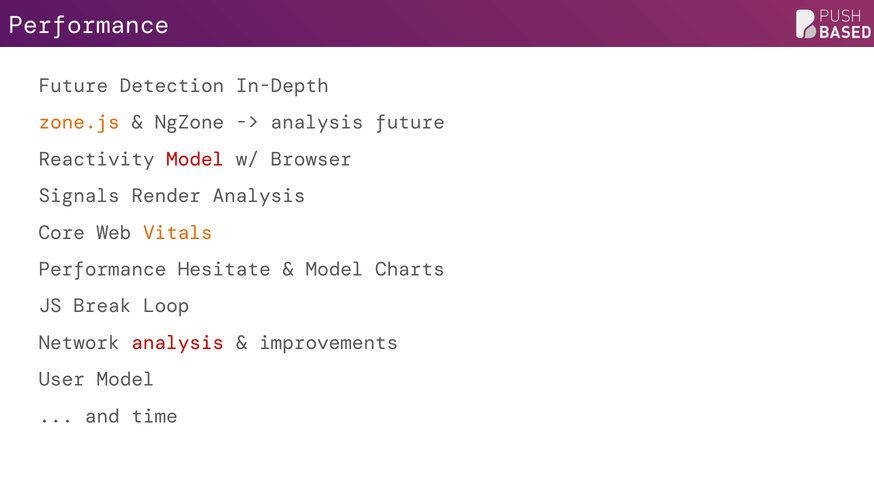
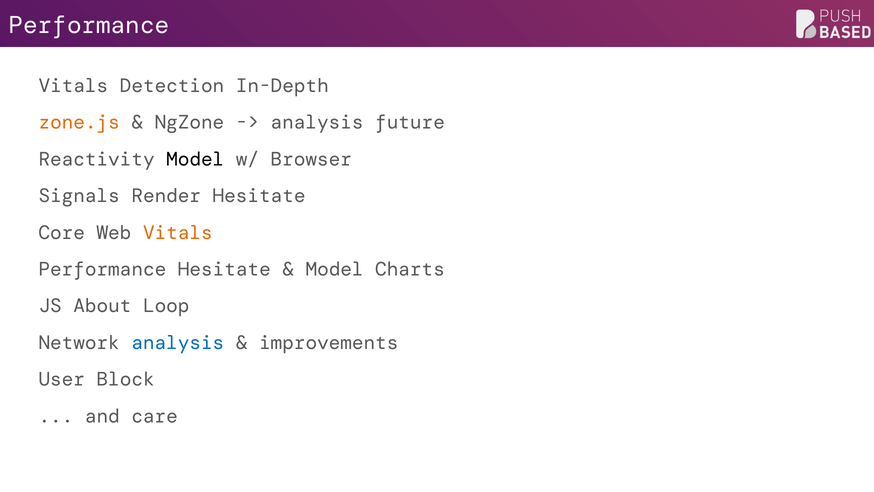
Future at (73, 86): Future -> Vitals
Model at (195, 159) colour: red -> black
Render Analysis: Analysis -> Hesitate
Break: Break -> About
analysis at (178, 343) colour: red -> blue
User Model: Model -> Block
time: time -> care
